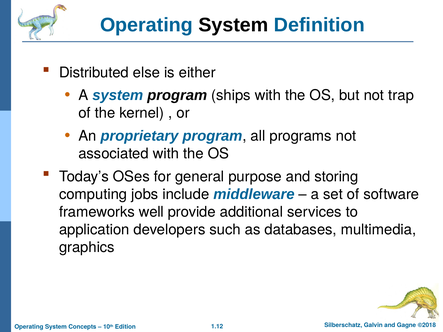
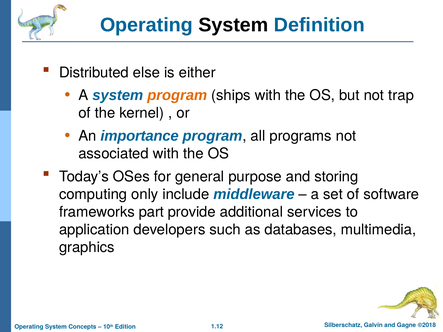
program at (177, 95) colour: black -> orange
proprietary: proprietary -> importance
jobs: jobs -> only
well: well -> part
